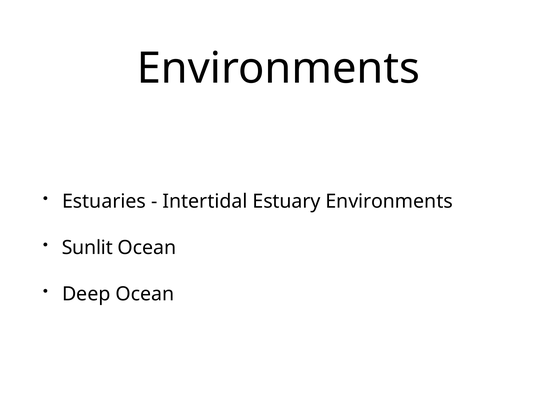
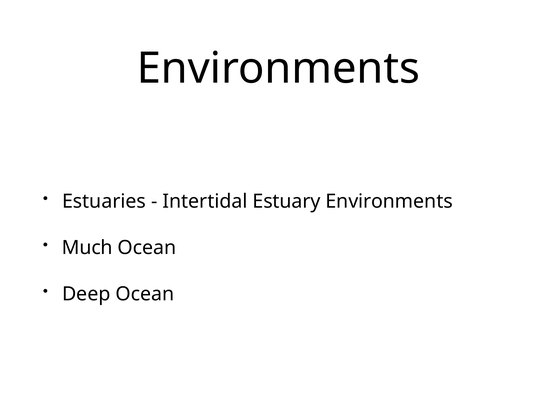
Sunlit: Sunlit -> Much
